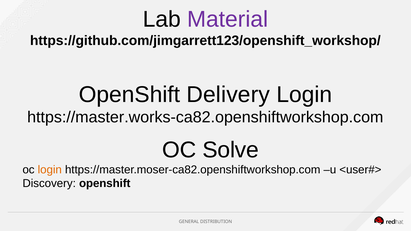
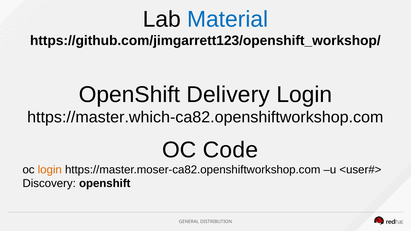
Material colour: purple -> blue
https://master.works-ca82.openshiftworkshop.com: https://master.works-ca82.openshiftworkshop.com -> https://master.which-ca82.openshiftworkshop.com
Solve: Solve -> Code
